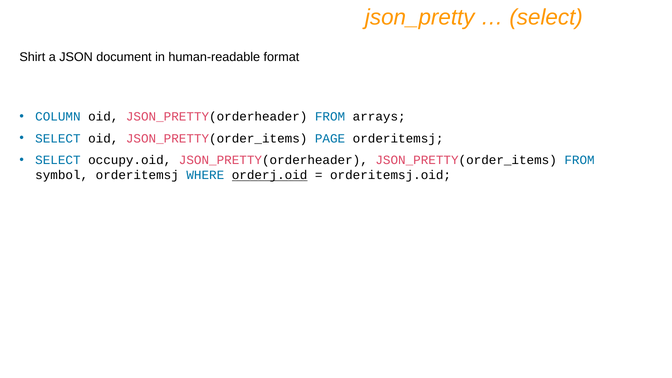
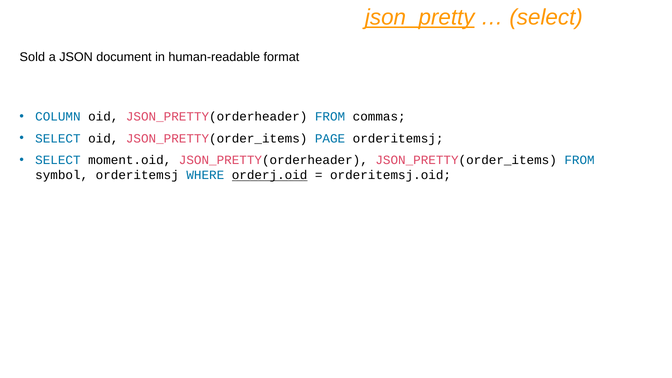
json_pretty underline: none -> present
Shirt: Shirt -> Sold
arrays: arrays -> commas
occupy.oid: occupy.oid -> moment.oid
